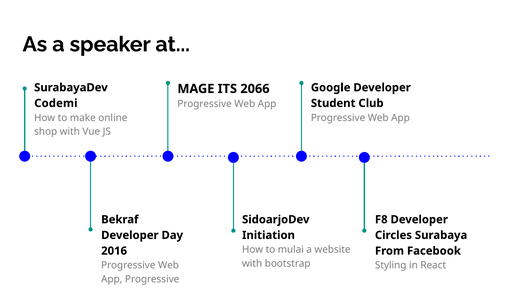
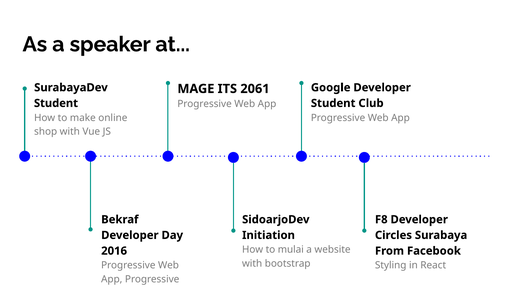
2066: 2066 -> 2061
Codemi at (56, 103): Codemi -> Student
